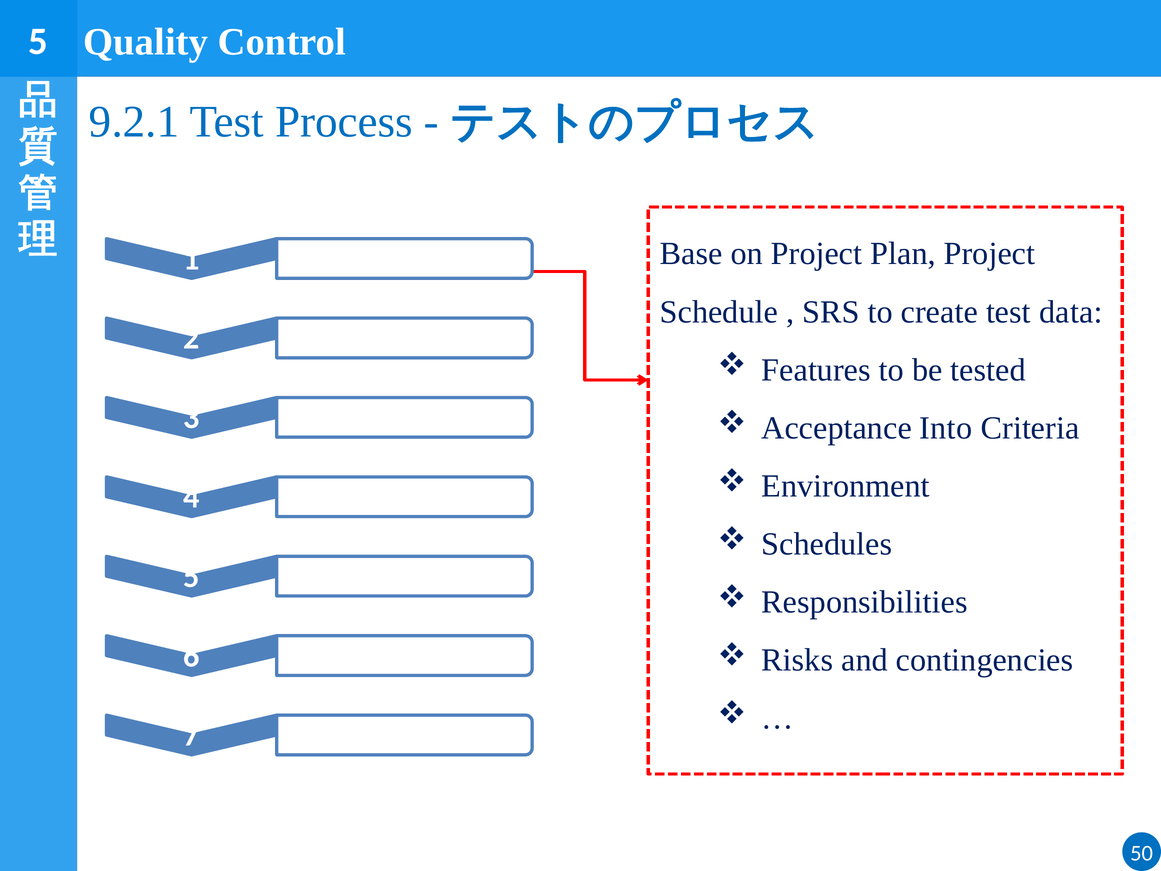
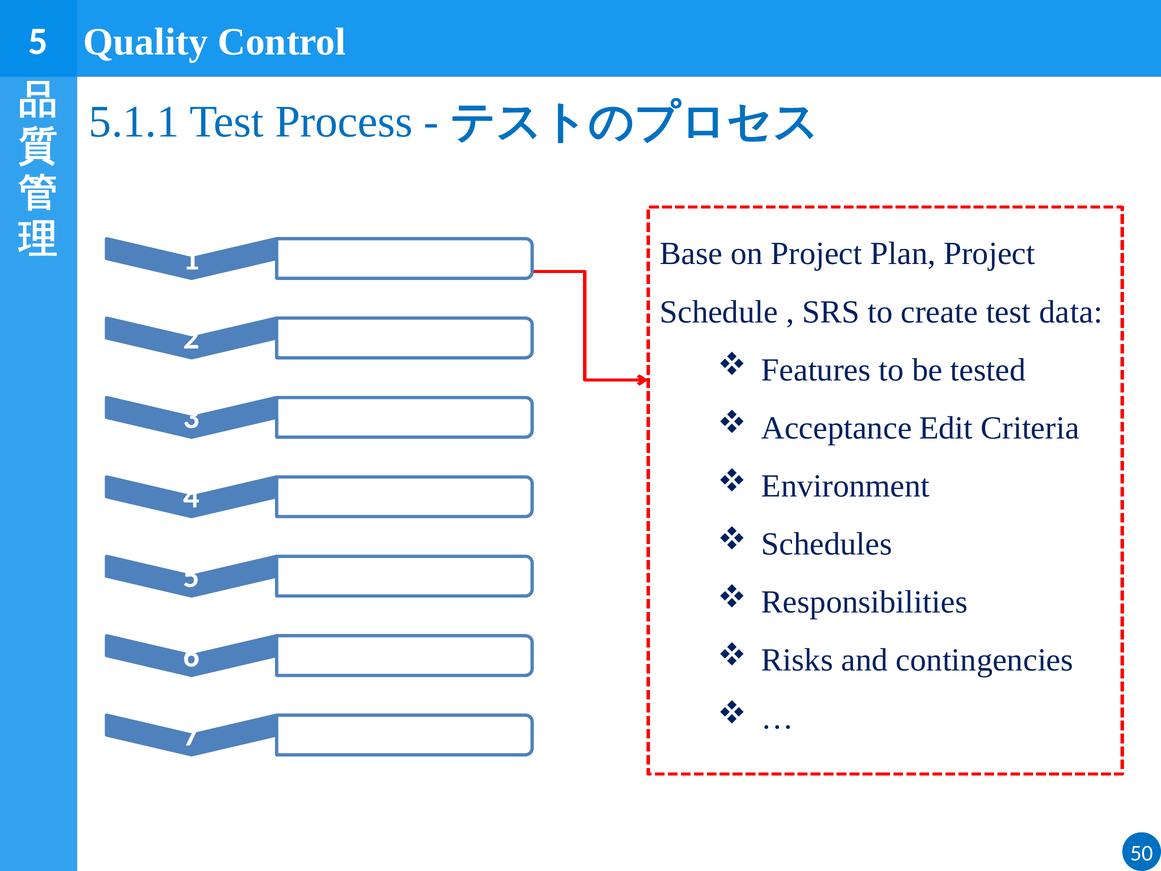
9.2.1: 9.2.1 -> 5.1.1
Into: Into -> Edit
